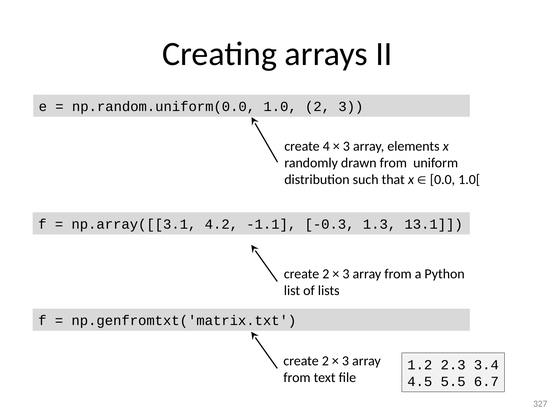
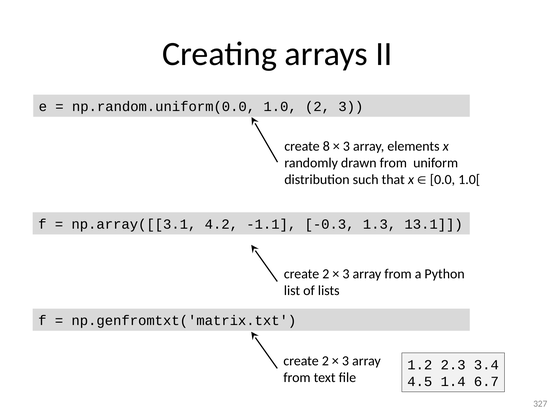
4: 4 -> 8
5.5: 5.5 -> 1.4
